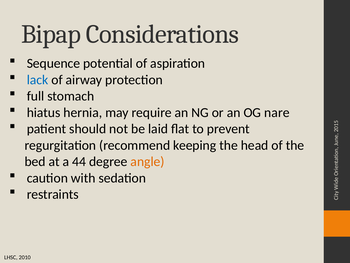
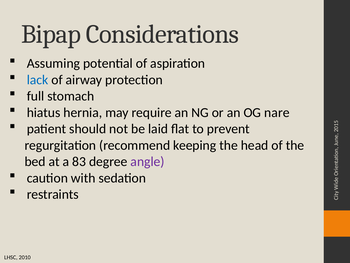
Sequence: Sequence -> Assuming
44: 44 -> 83
angle colour: orange -> purple
